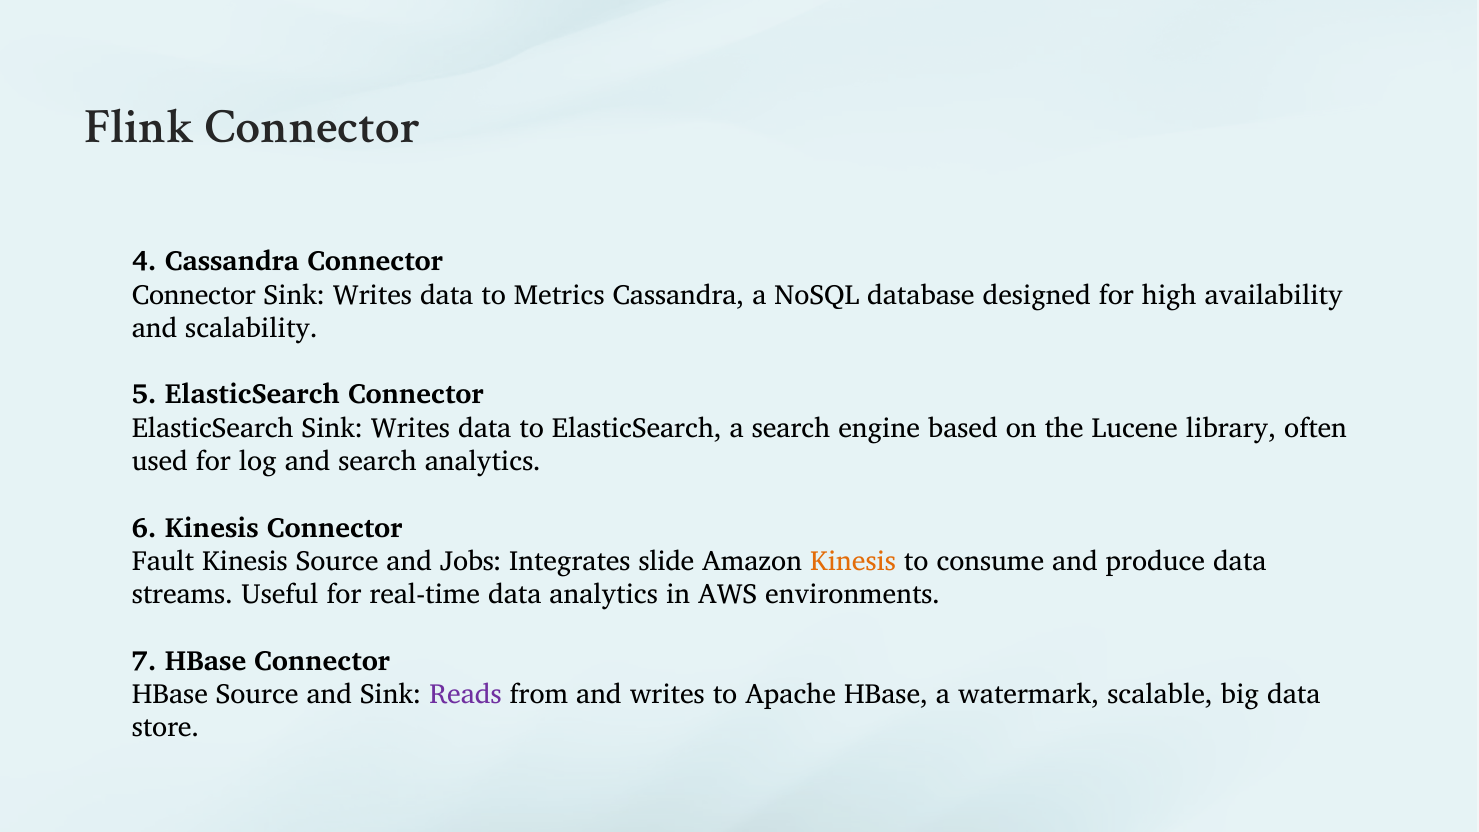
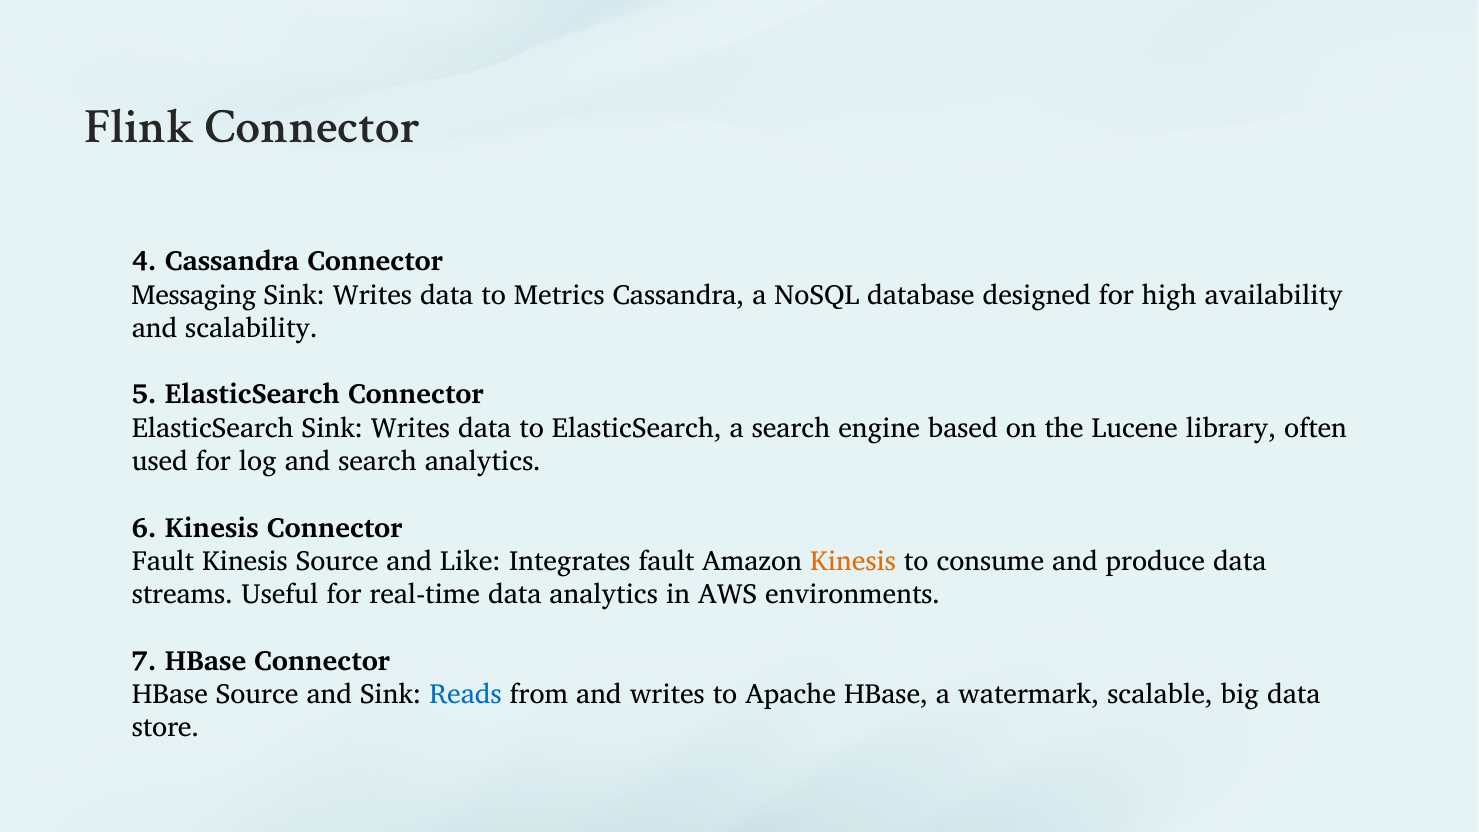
Connector at (194, 295): Connector -> Messaging
Jobs: Jobs -> Like
Integrates slide: slide -> fault
Reads colour: purple -> blue
